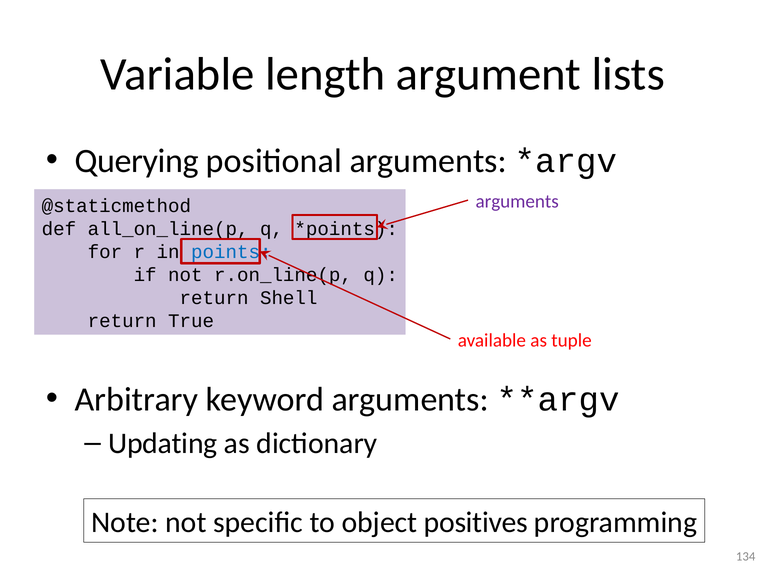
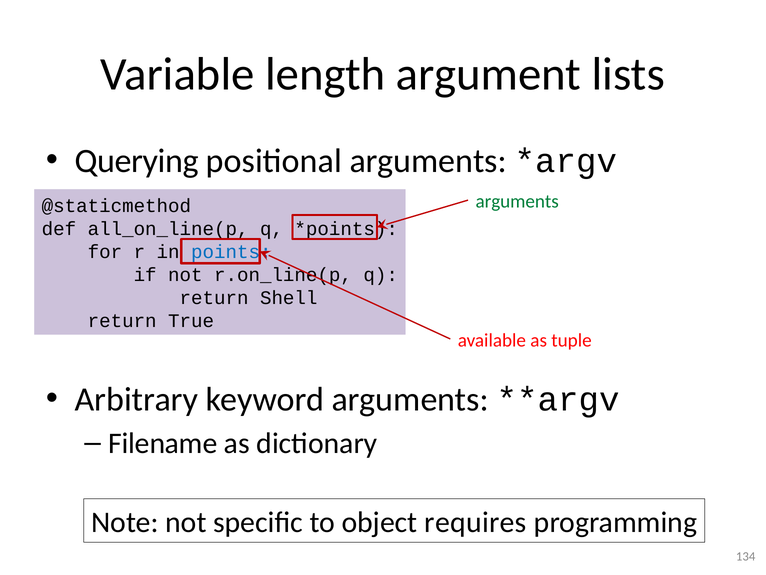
arguments at (517, 201) colour: purple -> green
Updating: Updating -> Filename
positives: positives -> requires
